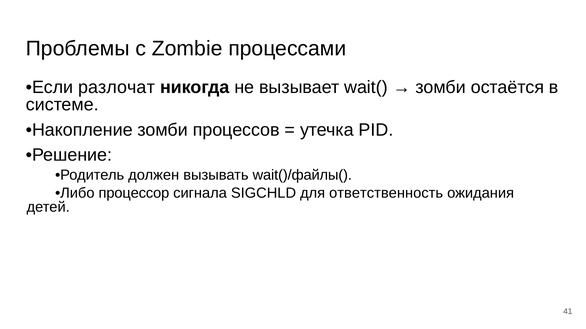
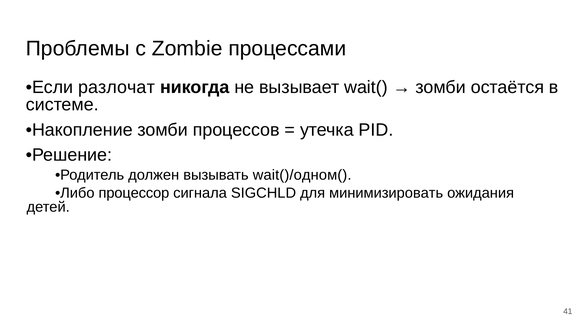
wait()/файлы(: wait()/файлы( -> wait()/одном(
ответственность: ответственность -> минимизировать
